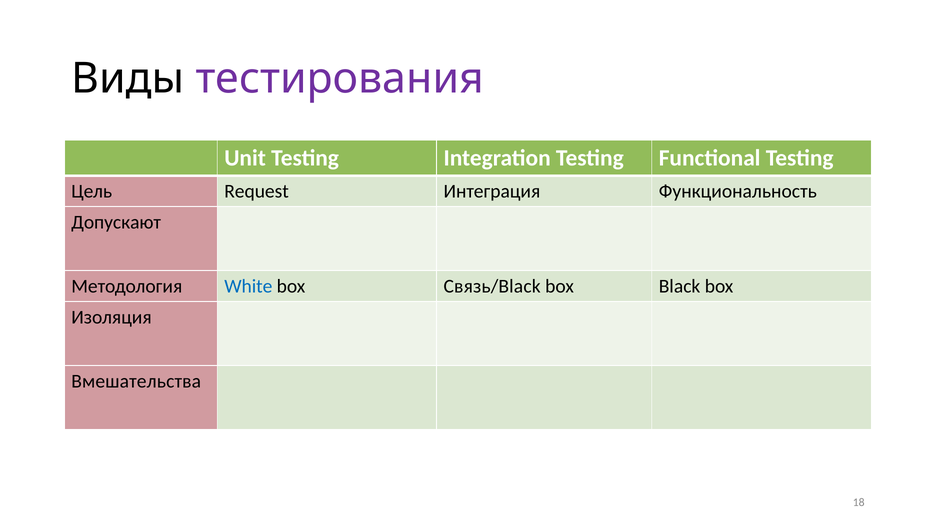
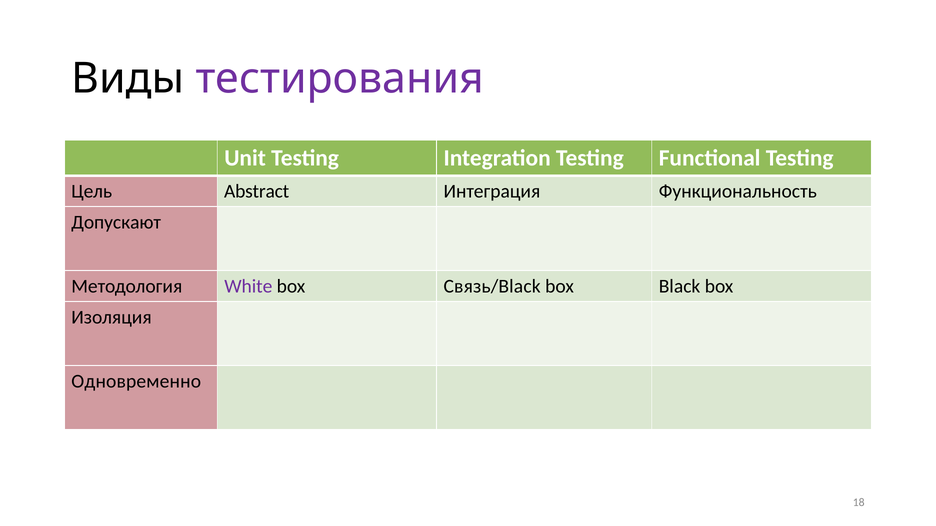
Request: Request -> Abstract
White colour: blue -> purple
Вмешательства: Вмешательства -> Одновременно
